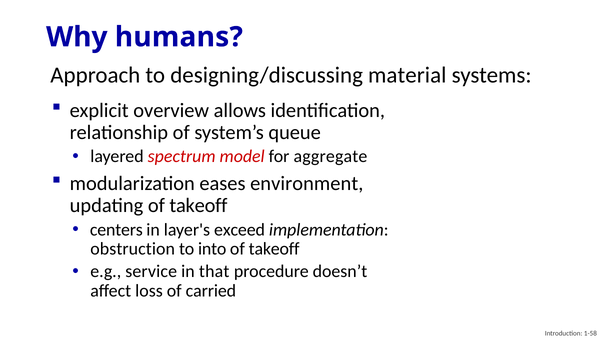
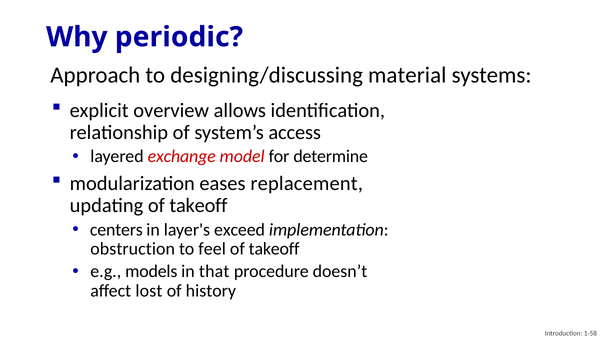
humans: humans -> periodic
queue: queue -> access
spectrum: spectrum -> exchange
aggregate: aggregate -> determine
environment: environment -> replacement
into: into -> feel
service: service -> models
loss: loss -> lost
carried: carried -> history
